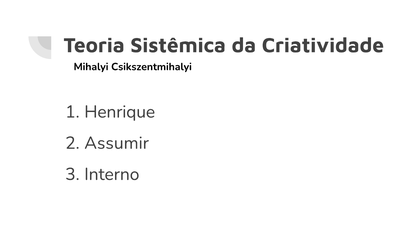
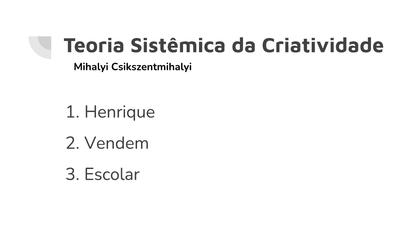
Assumir: Assumir -> Vendem
Interno: Interno -> Escolar
